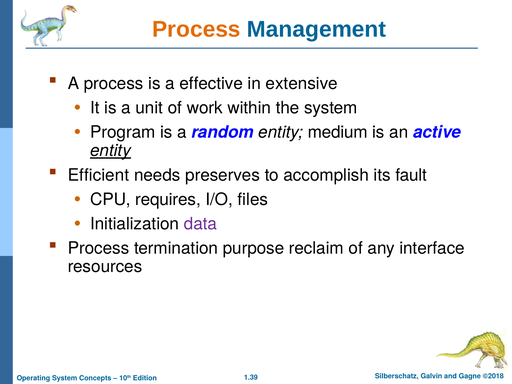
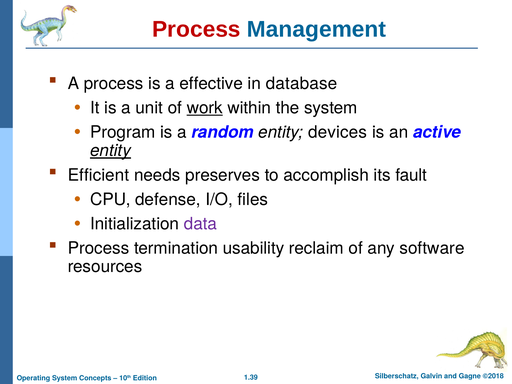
Process at (196, 29) colour: orange -> red
extensive: extensive -> database
work underline: none -> present
medium: medium -> devices
requires: requires -> defense
purpose: purpose -> usability
interface: interface -> software
